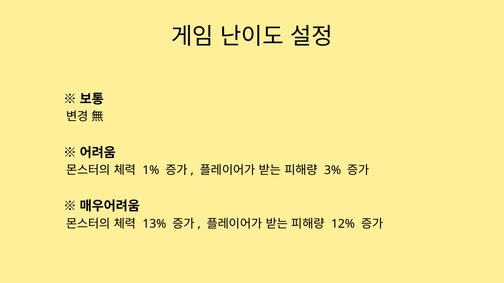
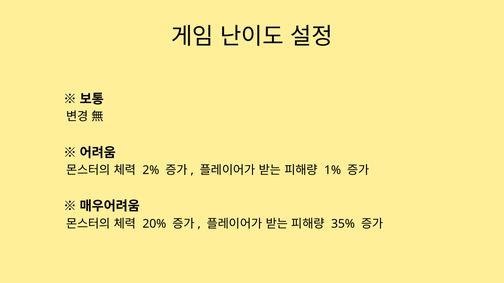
1%: 1% -> 2%
3%: 3% -> 1%
13%: 13% -> 20%
12%: 12% -> 35%
